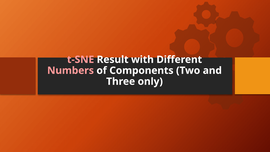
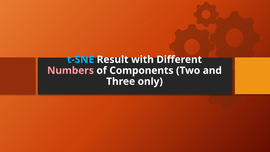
t-SNE colour: pink -> light blue
